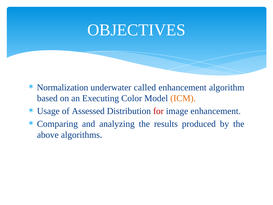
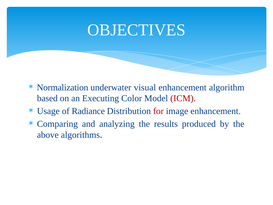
called: called -> visual
ICM colour: orange -> red
Assessed: Assessed -> Radiance
